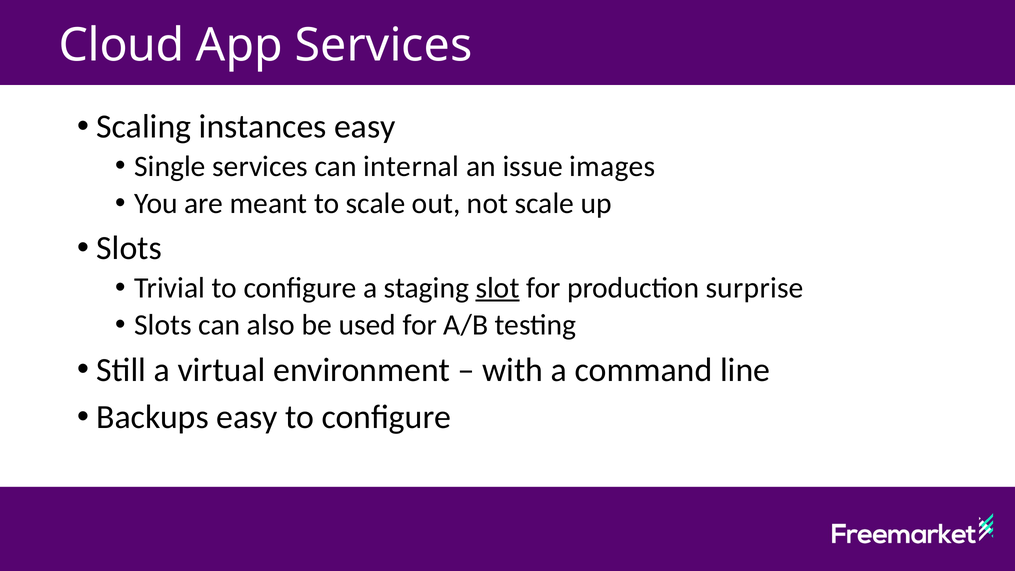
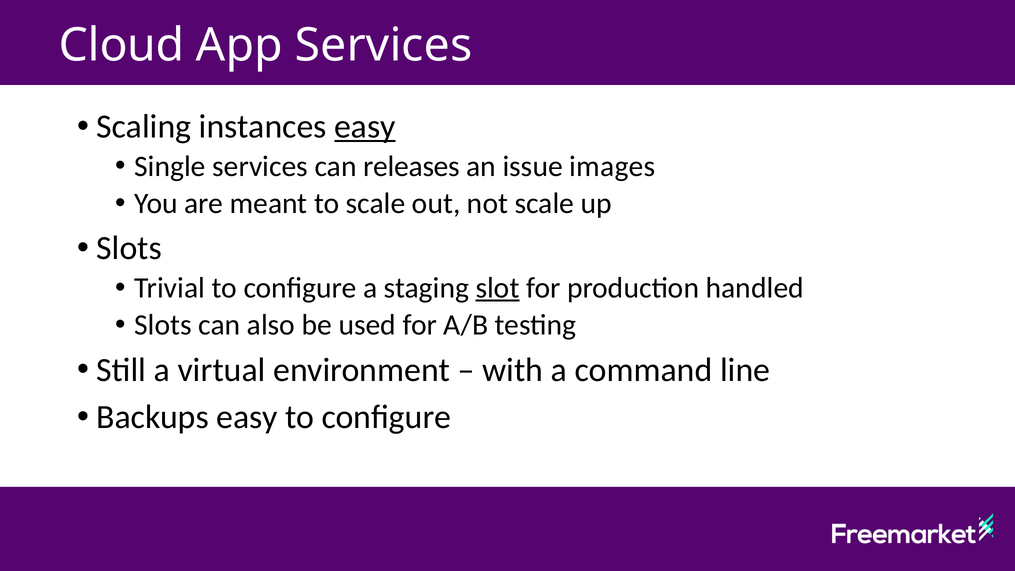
easy at (365, 127) underline: none -> present
internal: internal -> releases
surprise: surprise -> handled
